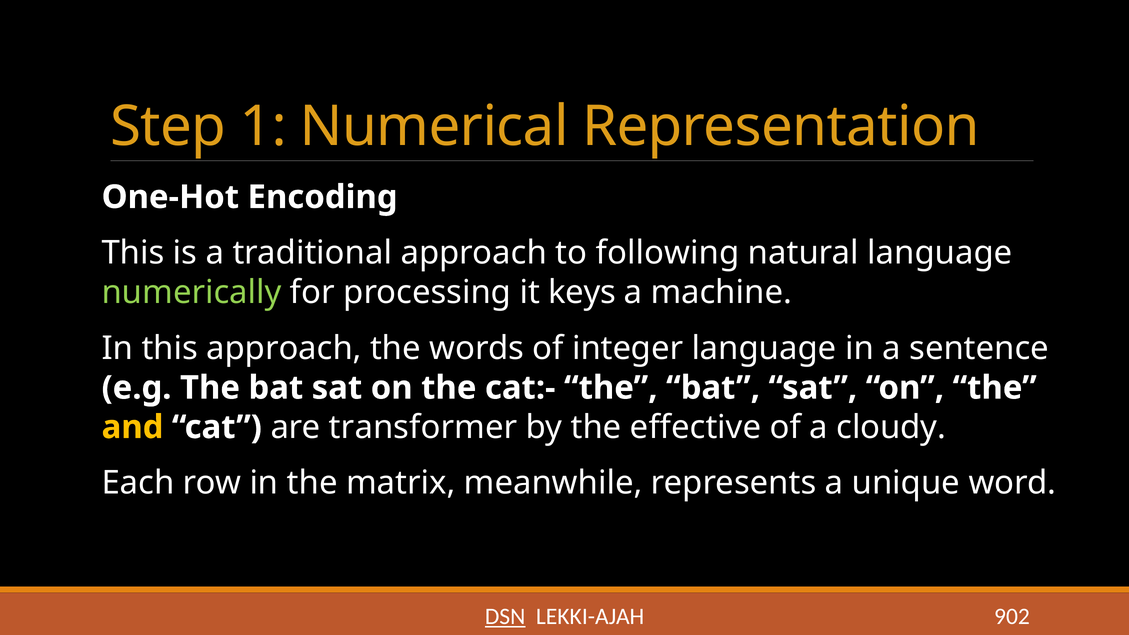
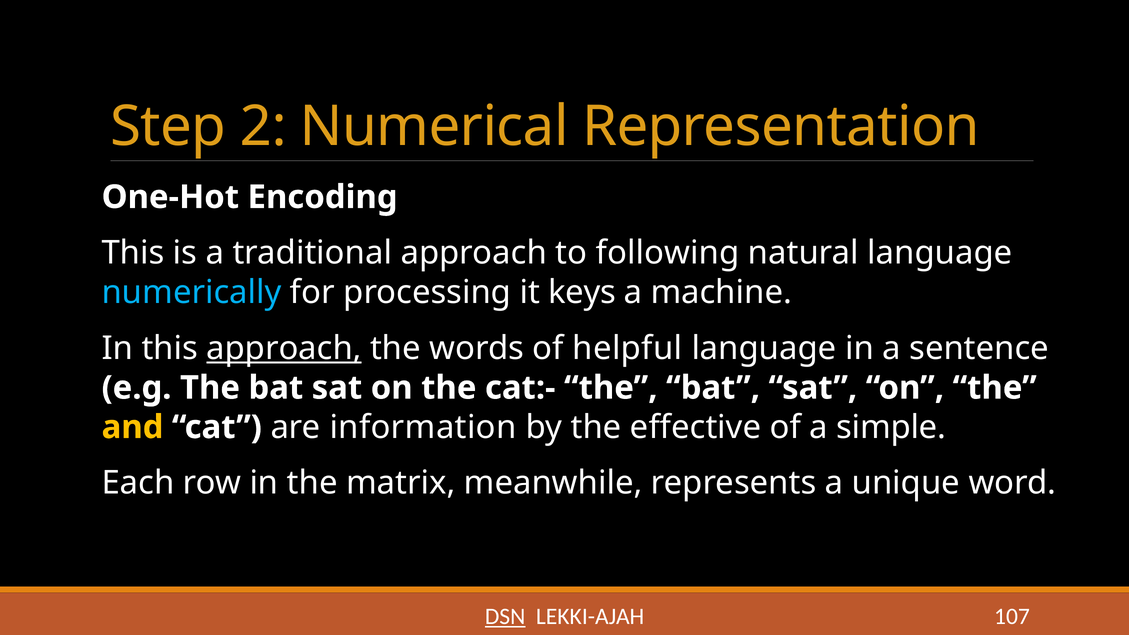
1: 1 -> 2
numerically colour: light green -> light blue
approach at (284, 348) underline: none -> present
integer: integer -> helpful
transformer: transformer -> information
cloudy: cloudy -> simple
902: 902 -> 107
